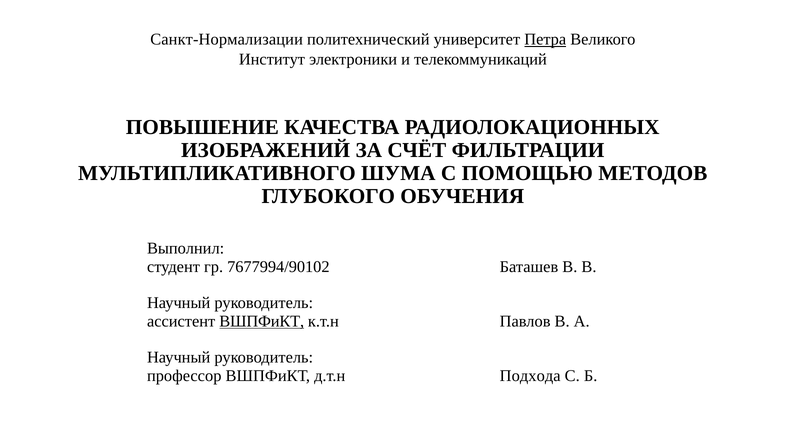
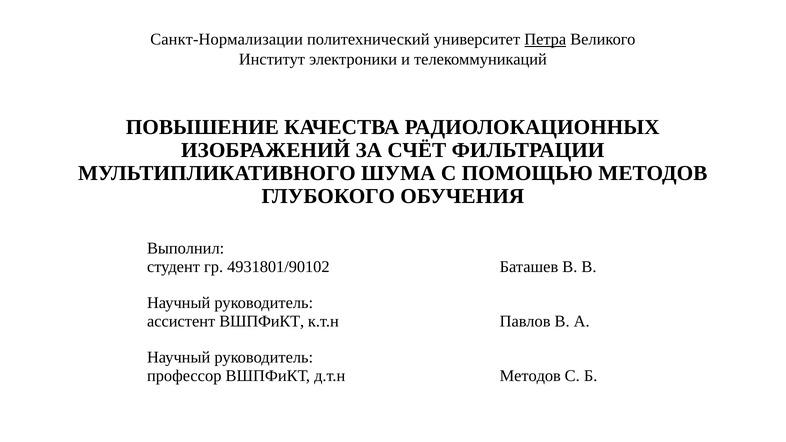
7677994/90102: 7677994/90102 -> 4931801/90102
ВШПФиКТ at (262, 321) underline: present -> none
Подхода at (530, 376): Подхода -> Методов
